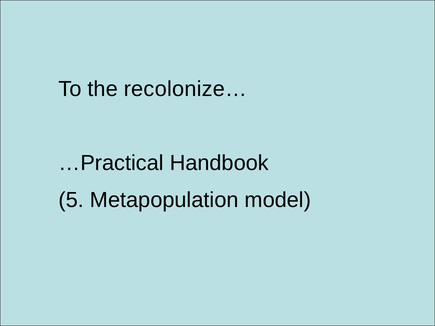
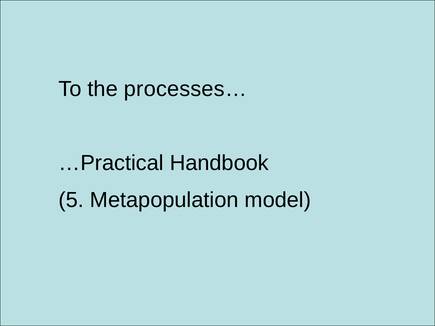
recolonize…: recolonize… -> processes…
